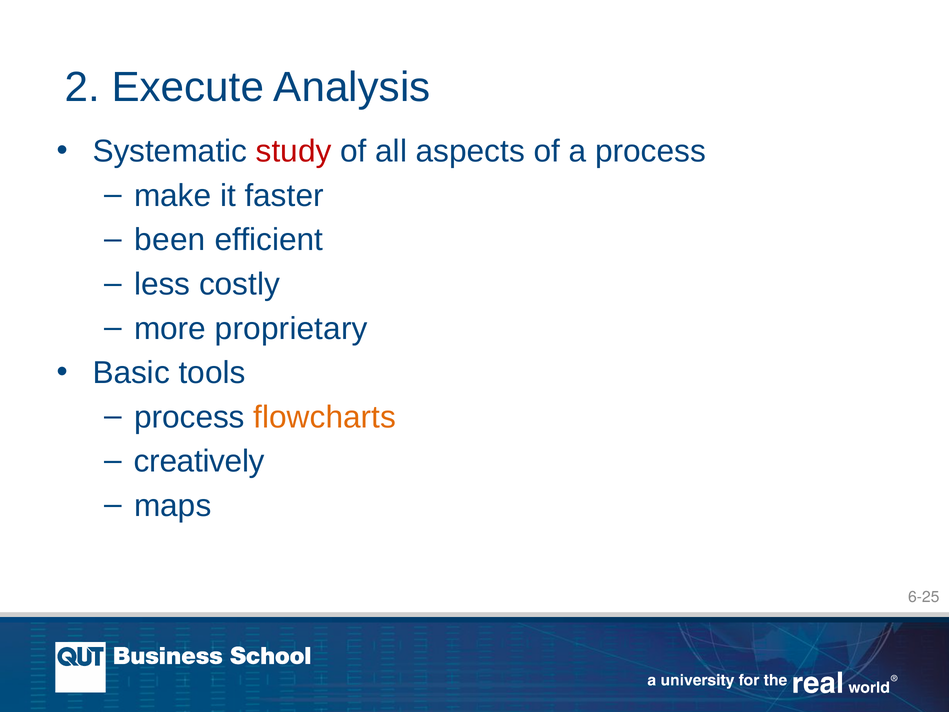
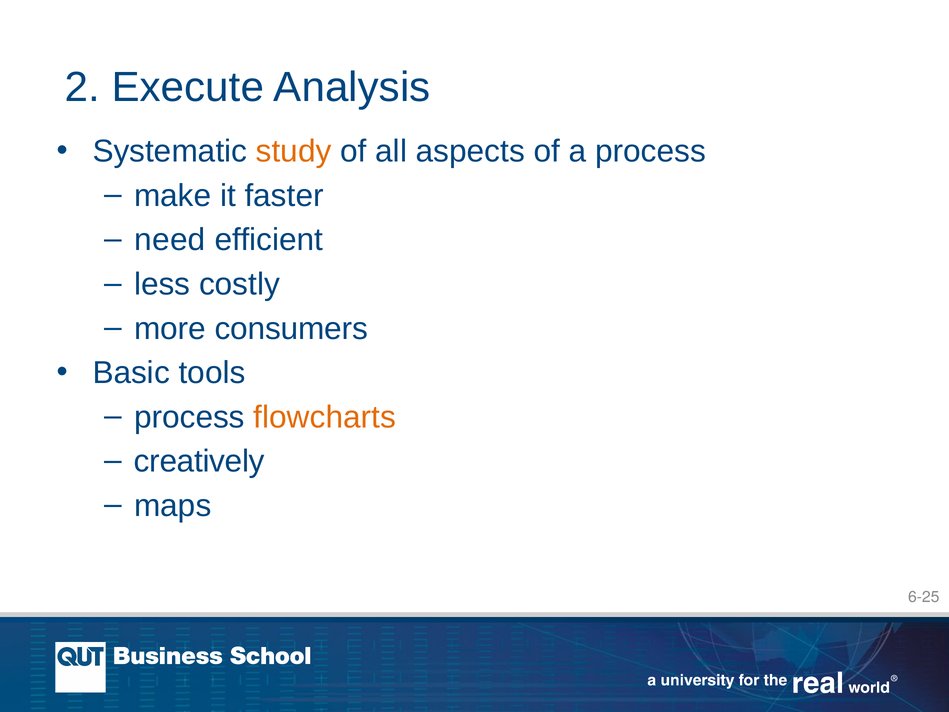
study colour: red -> orange
been: been -> need
proprietary: proprietary -> consumers
